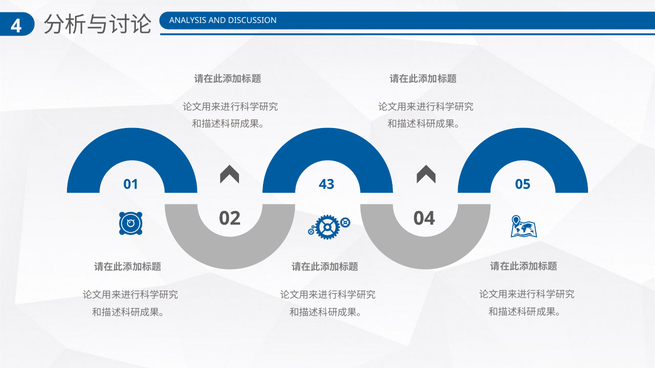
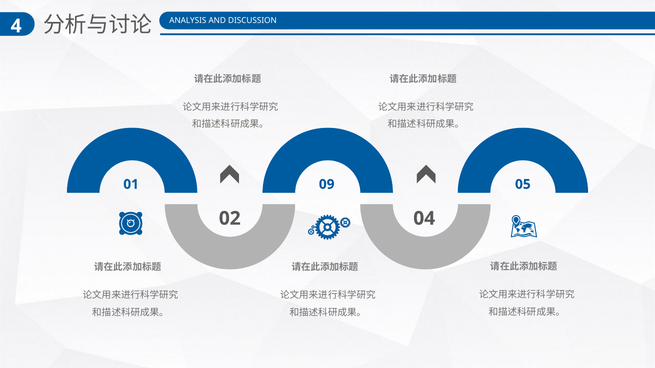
43: 43 -> 09
